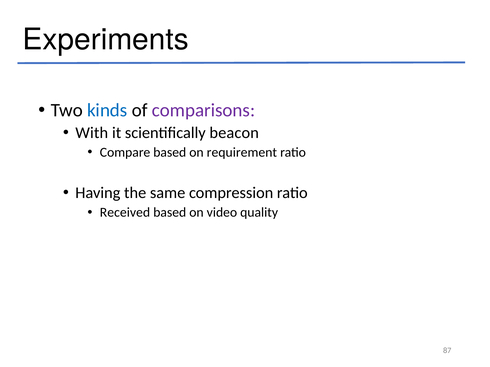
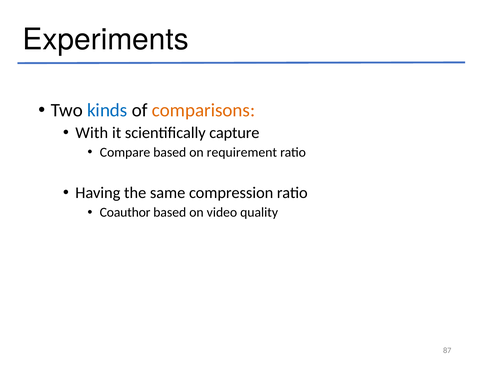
comparisons colour: purple -> orange
beacon: beacon -> capture
Received: Received -> Coauthor
